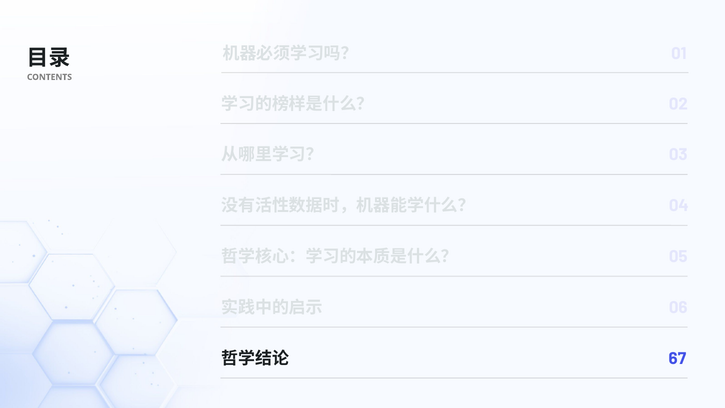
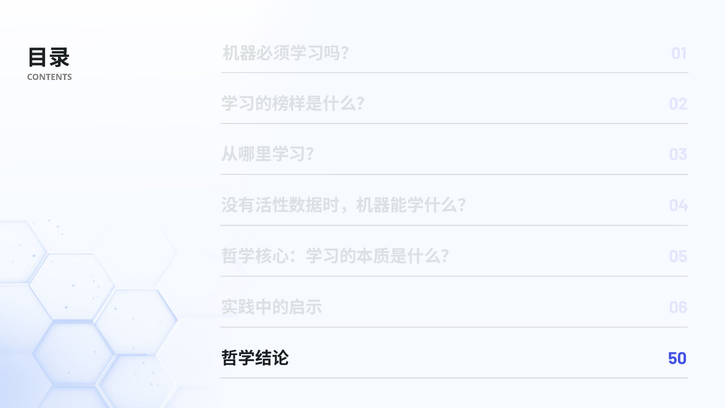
67: 67 -> 50
